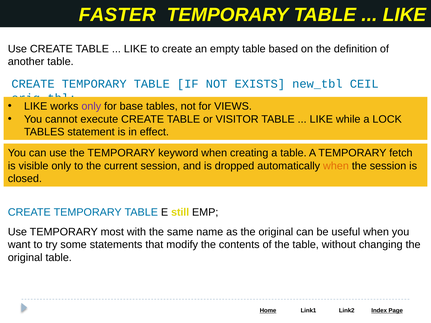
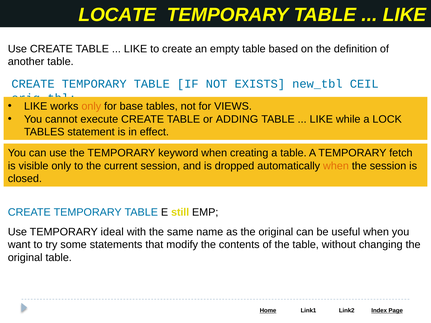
FASTER: FASTER -> LOCATE
only at (91, 106) colour: purple -> orange
VISITOR: VISITOR -> ADDING
most: most -> ideal
